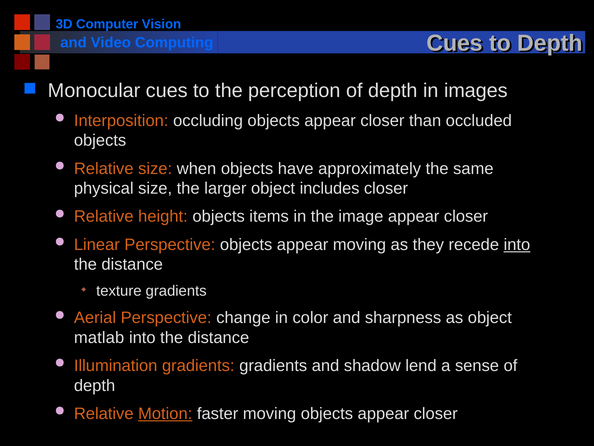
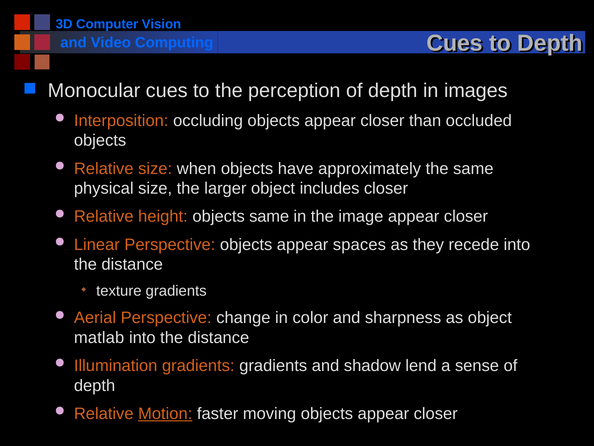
objects items: items -> same
appear moving: moving -> spaces
into at (517, 244) underline: present -> none
